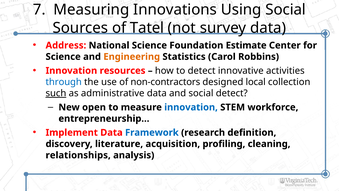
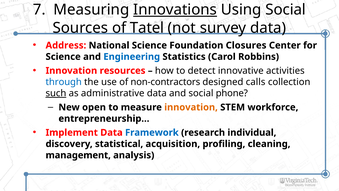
Innovations underline: none -> present
Estimate: Estimate -> Closures
Engineering colour: orange -> blue
local: local -> calls
social detect: detect -> phone
innovation at (191, 107) colour: blue -> orange
definition: definition -> individual
literature: literature -> statistical
relationships: relationships -> management
